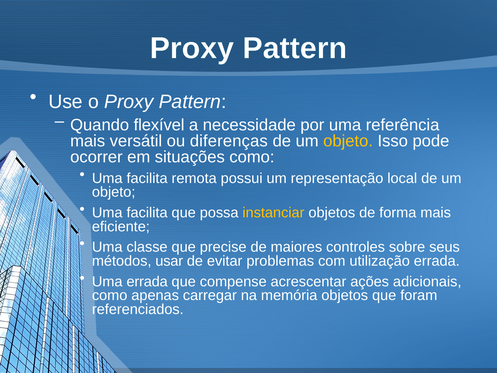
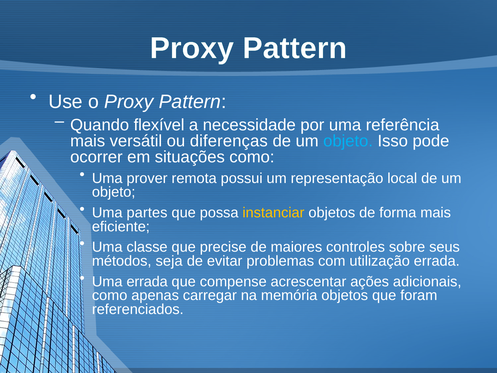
objeto at (348, 141) colour: yellow -> light blue
facilita at (147, 178): facilita -> prover
facilita at (147, 213): facilita -> partes
usar: usar -> seja
